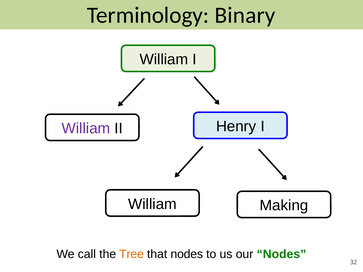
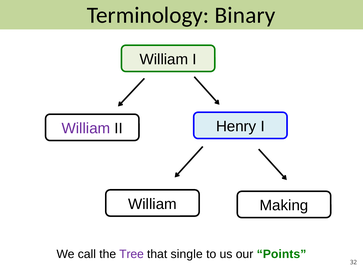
Tree colour: orange -> purple
that nodes: nodes -> single
our Nodes: Nodes -> Points
